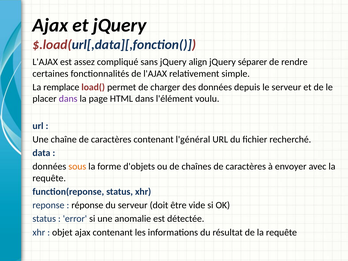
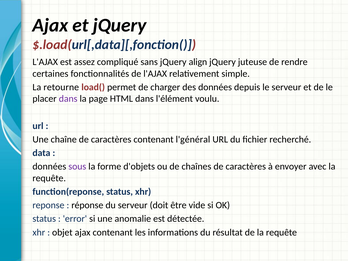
séparer: séparer -> juteuse
remplace: remplace -> retourne
sous colour: orange -> purple
